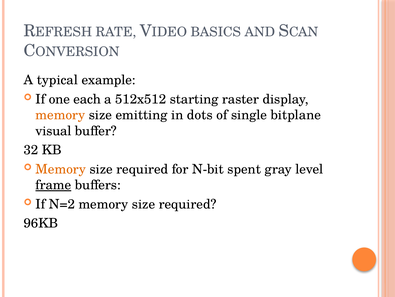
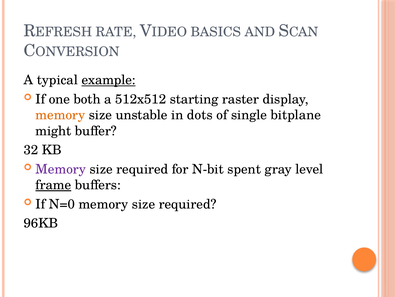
example underline: none -> present
each: each -> both
emitting: emitting -> unstable
visual: visual -> might
Memory at (61, 169) colour: orange -> purple
N=2: N=2 -> N=0
